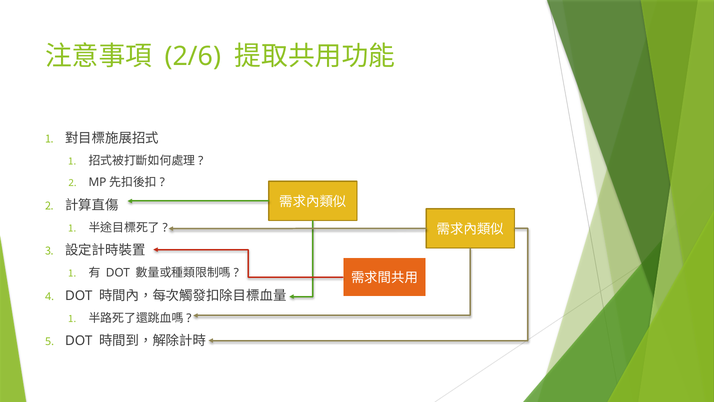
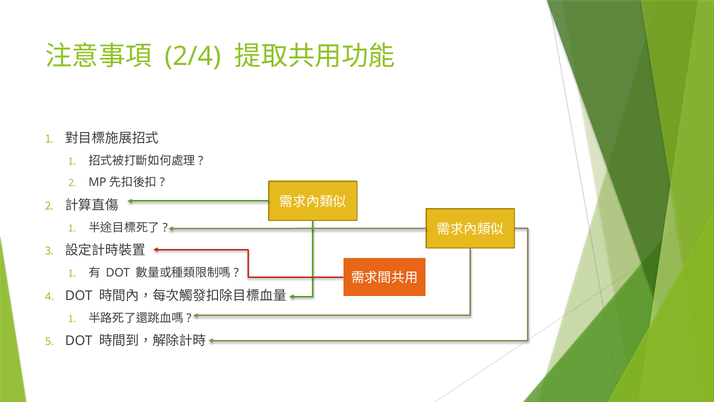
2/6: 2/6 -> 2/4
